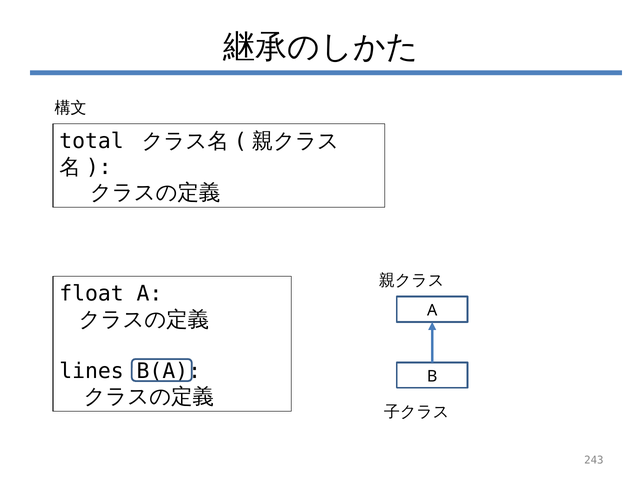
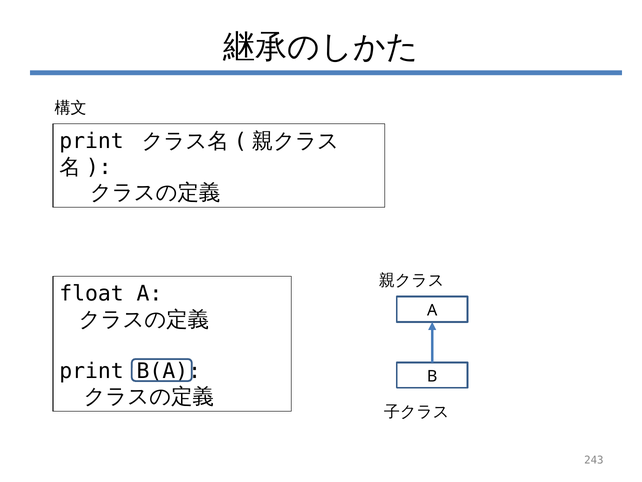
total at (92, 141): total -> print
lines at (92, 371): lines -> print
